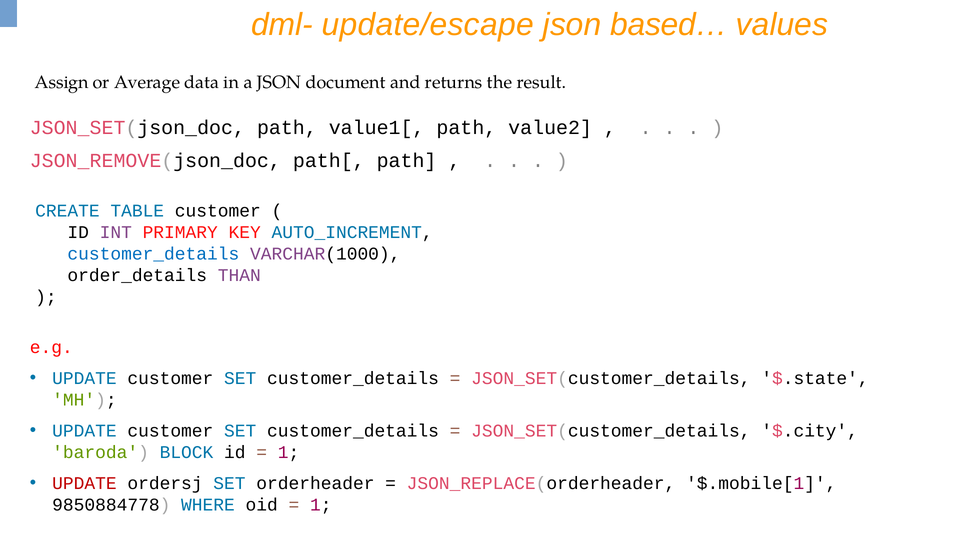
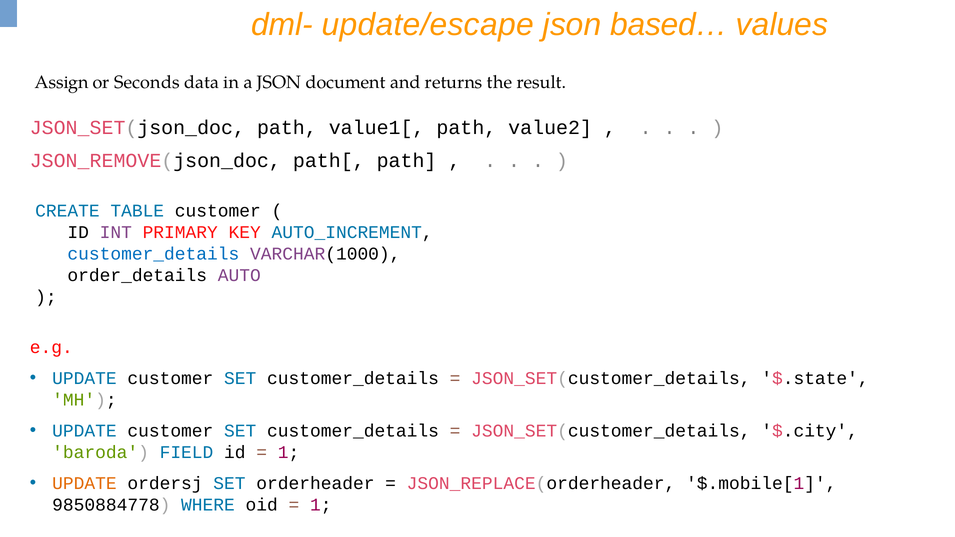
Average: Average -> Seconds
THAN: THAN -> AUTO
BLOCK: BLOCK -> FIELD
UPDATE at (84, 483) colour: red -> orange
